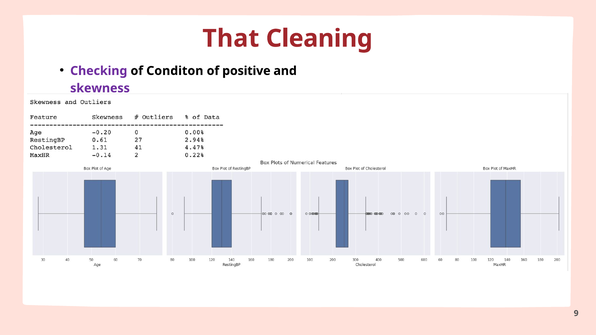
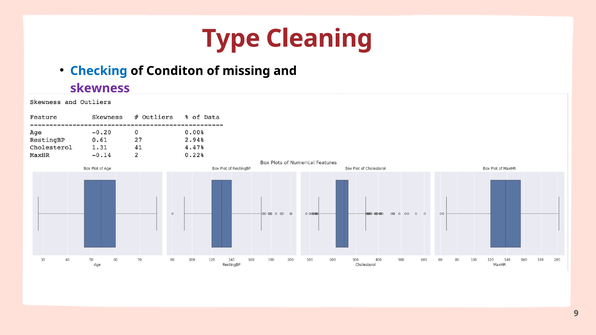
That: That -> Type
Checking colour: purple -> blue
positive: positive -> missing
